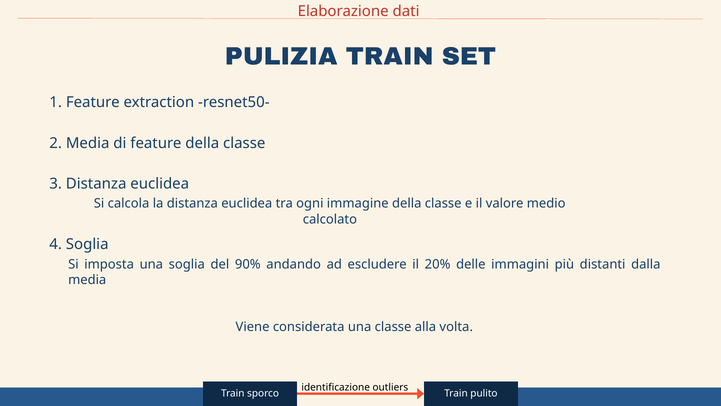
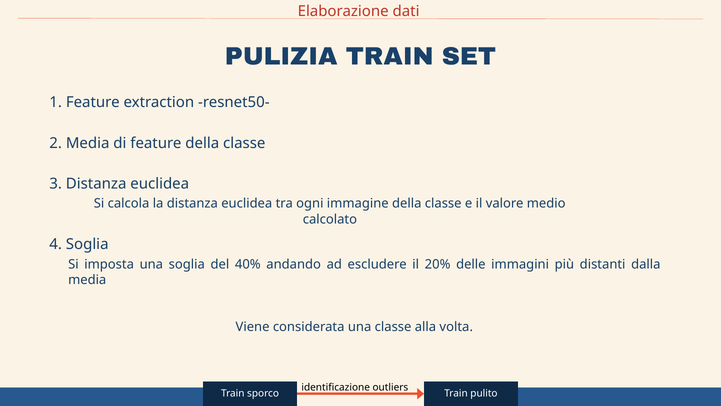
90%: 90% -> 40%
